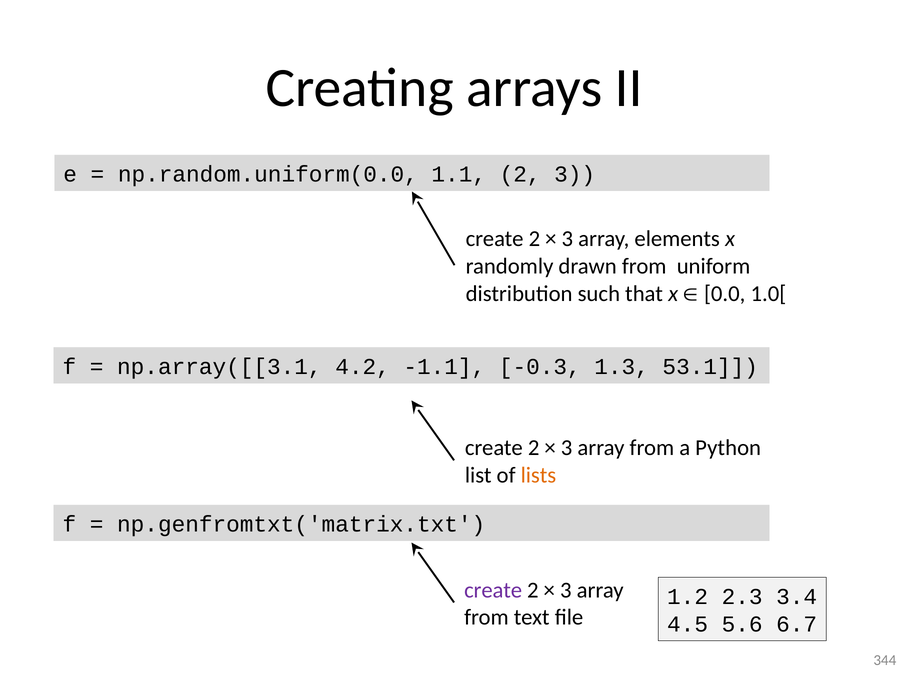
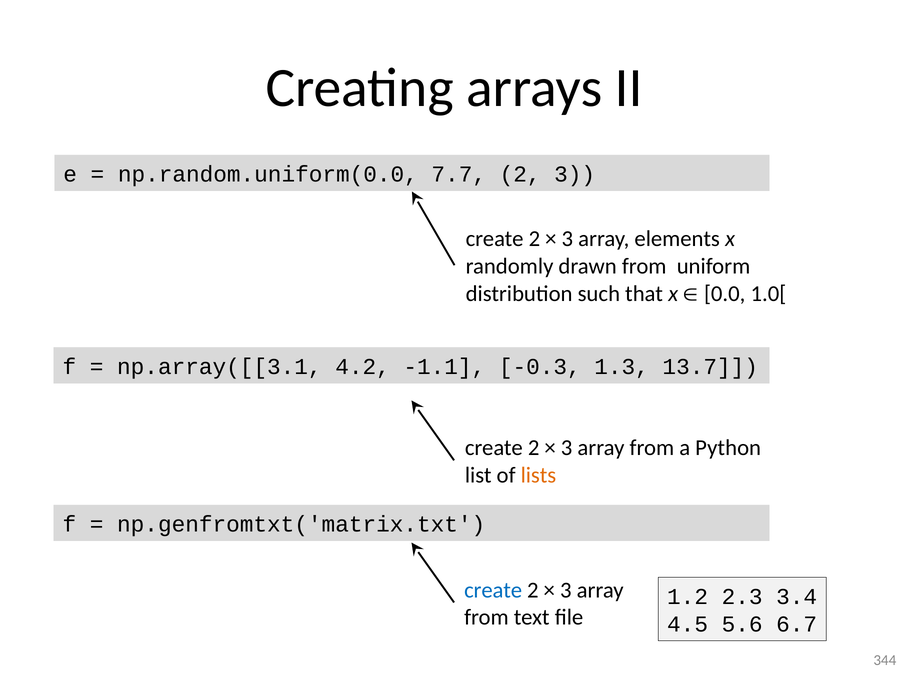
1.1: 1.1 -> 7.7
53.1: 53.1 -> 13.7
create at (493, 590) colour: purple -> blue
